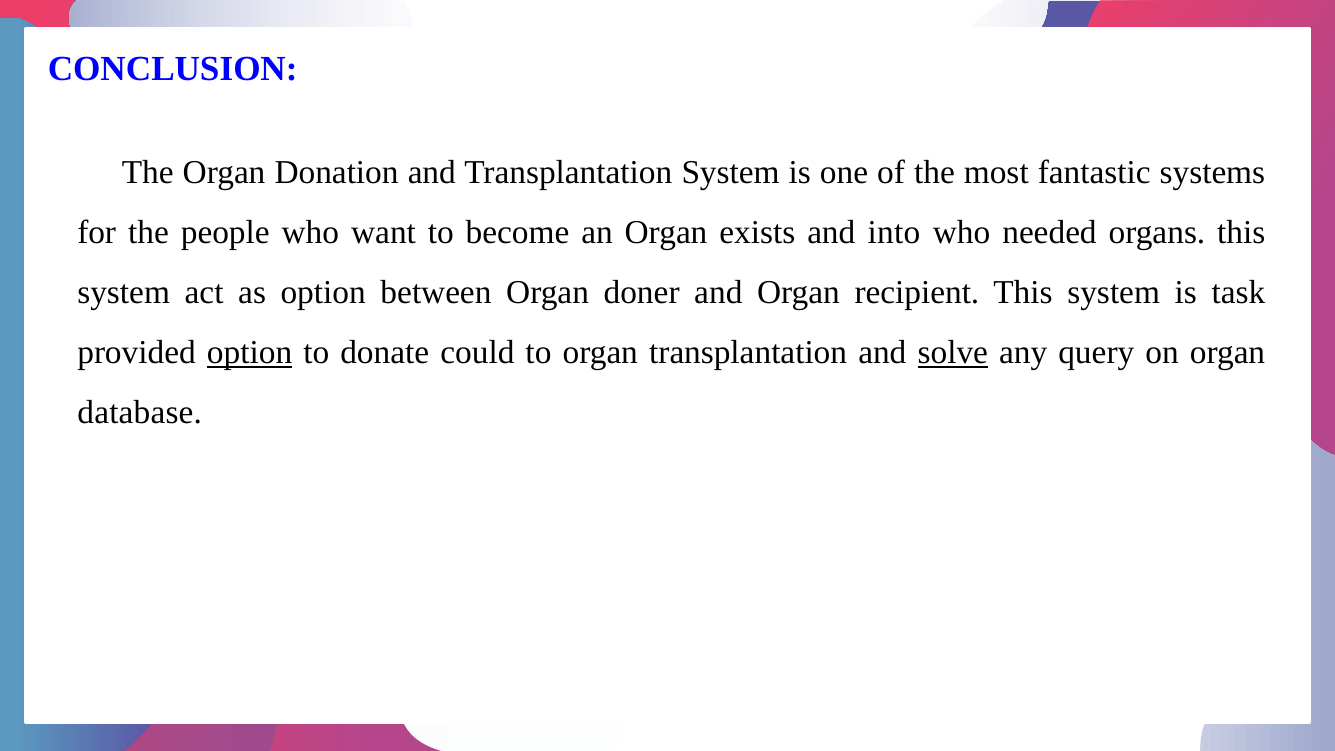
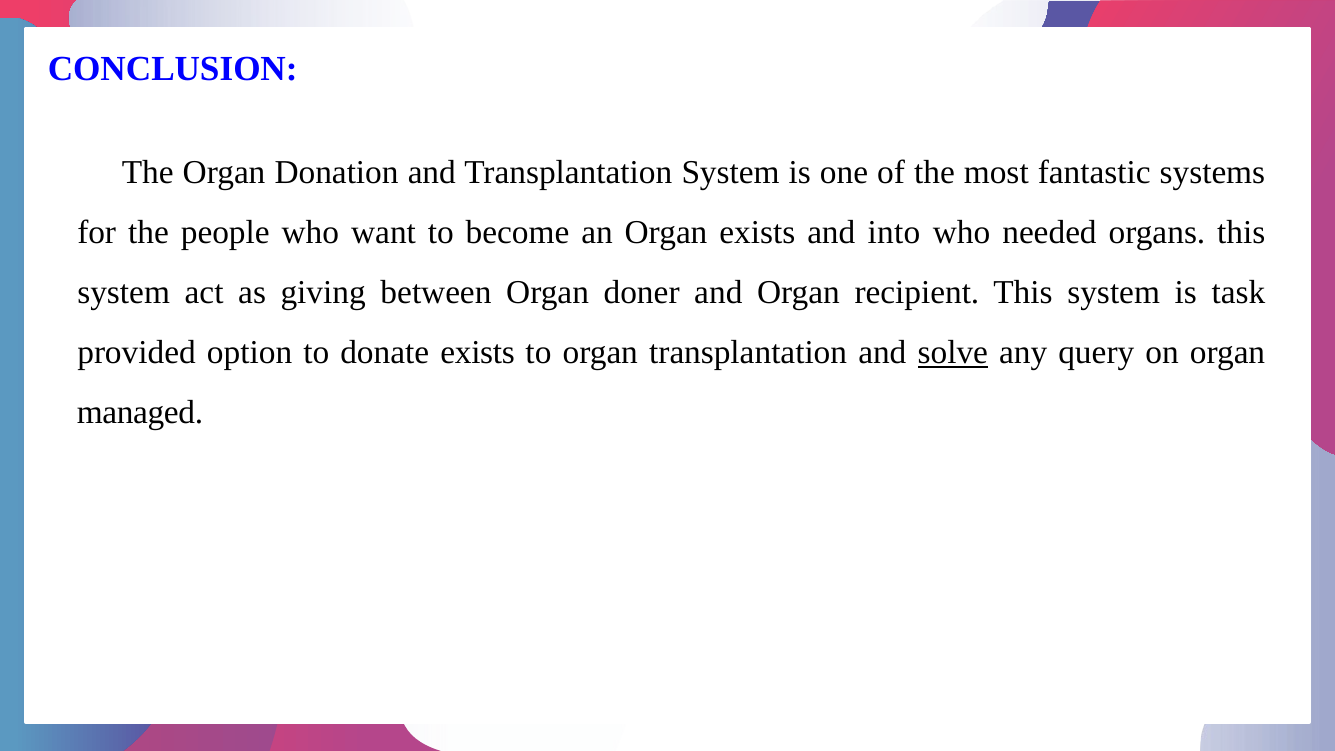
as option: option -> giving
option at (250, 353) underline: present -> none
donate could: could -> exists
database: database -> managed
